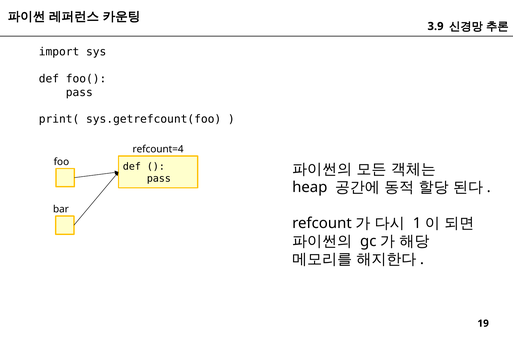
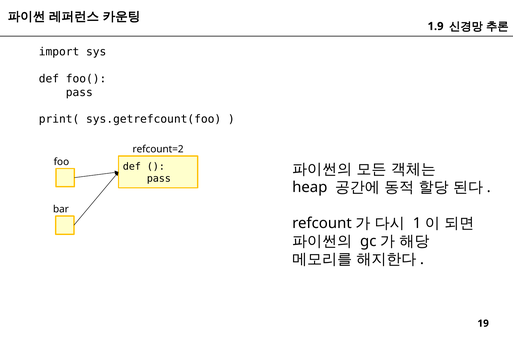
3.9: 3.9 -> 1.9
refcount=4: refcount=4 -> refcount=2
